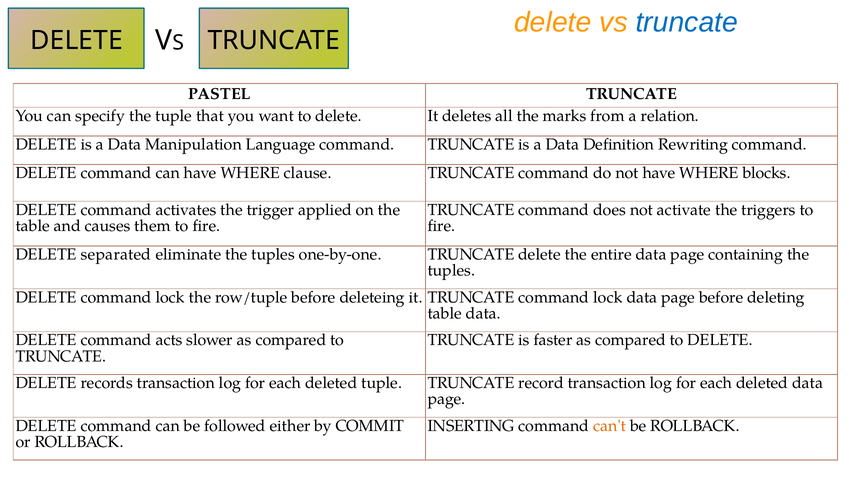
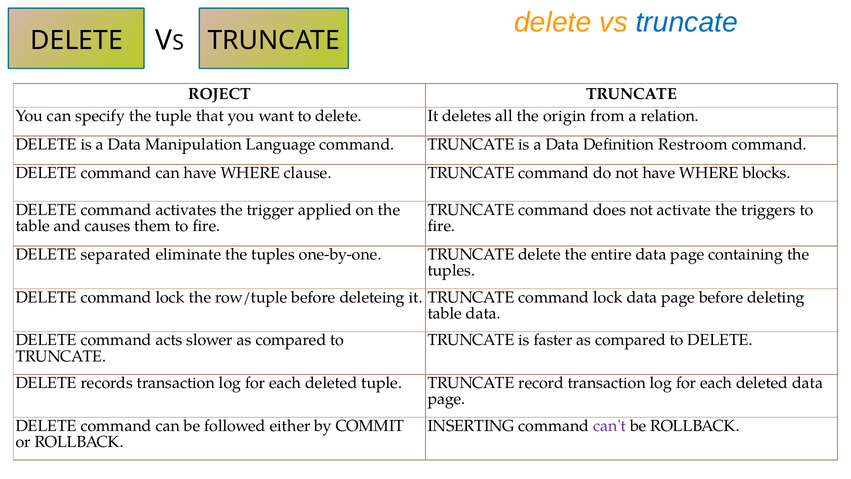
PASTEL: PASTEL -> ROJECT
marks: marks -> origin
Rewriting: Rewriting -> Restroom
can't colour: orange -> purple
